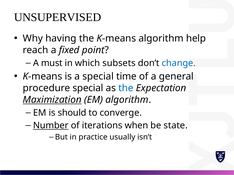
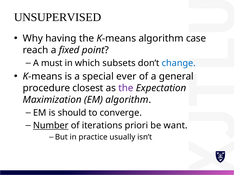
help: help -> case
time: time -> ever
procedure special: special -> closest
the at (126, 88) colour: blue -> purple
Maximization underline: present -> none
when: when -> priori
state: state -> want
